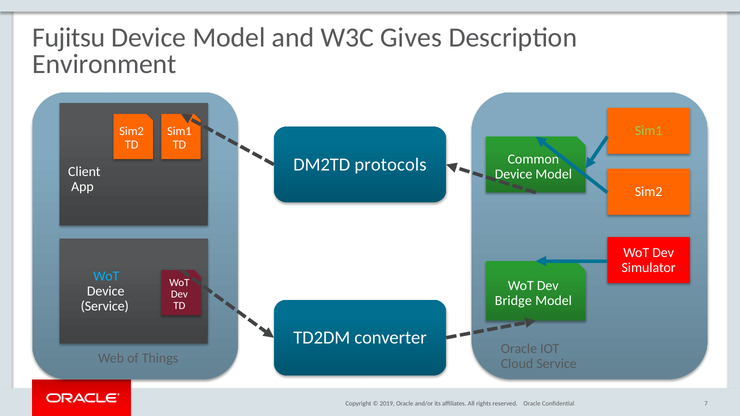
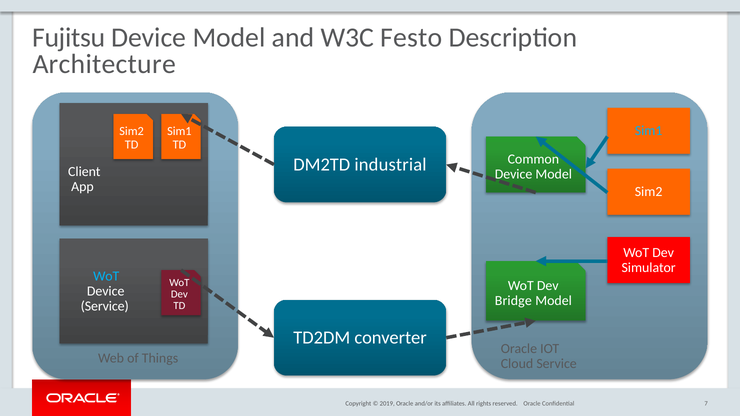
Gives: Gives -> Festo
Environment: Environment -> Architecture
Sim1 at (649, 131) colour: light green -> light blue
protocols: protocols -> industrial
